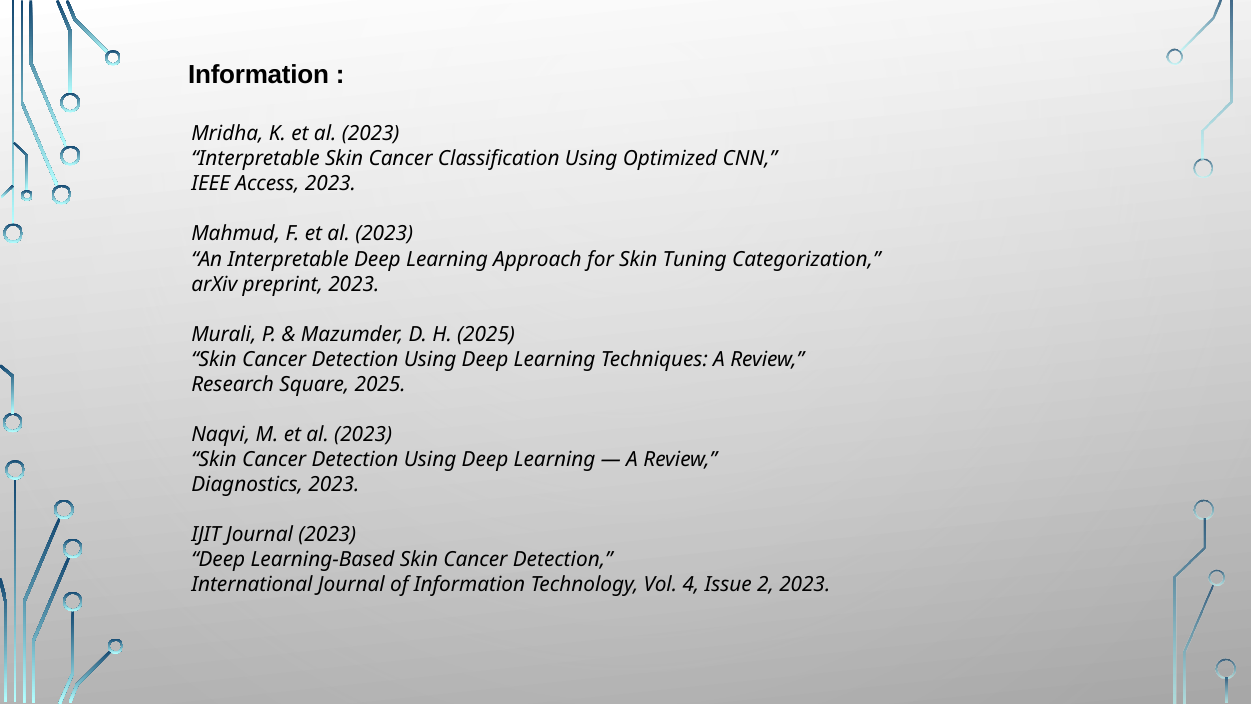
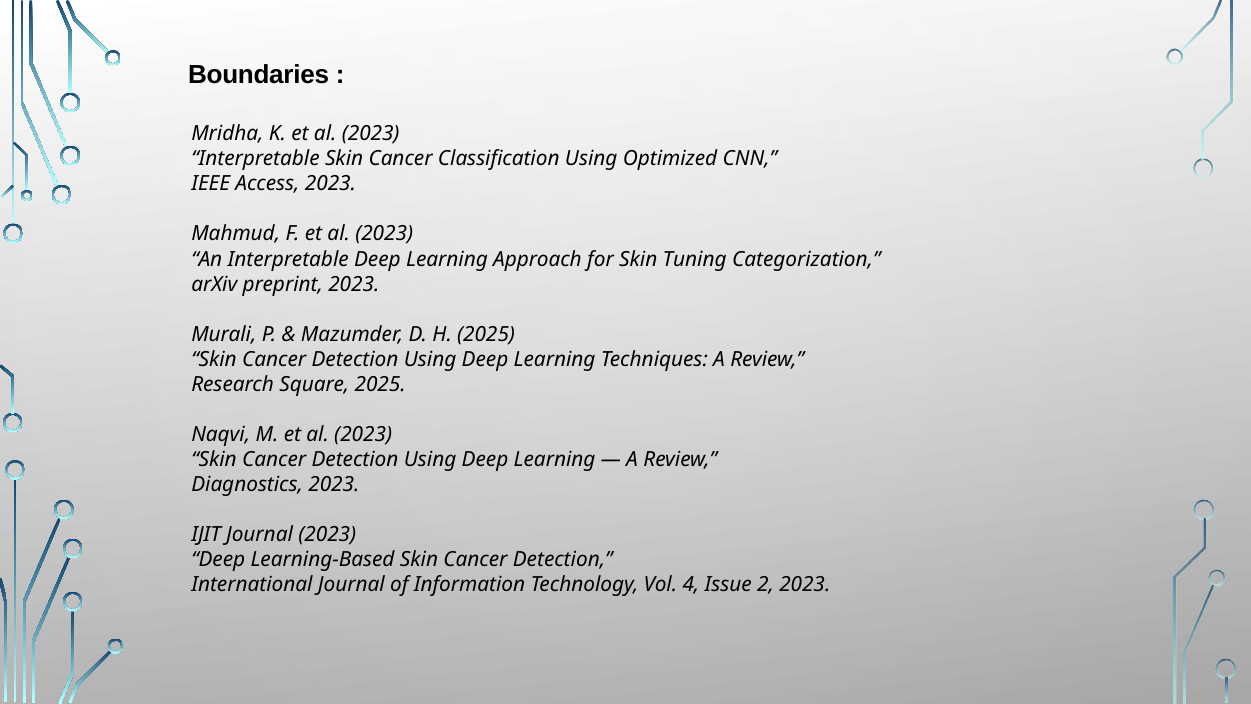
Information at (259, 75): Information -> Boundaries
